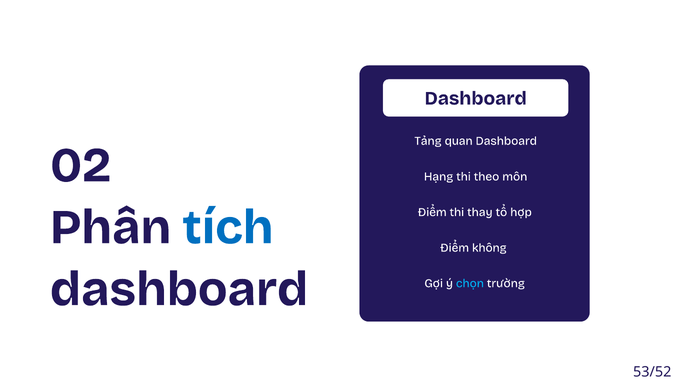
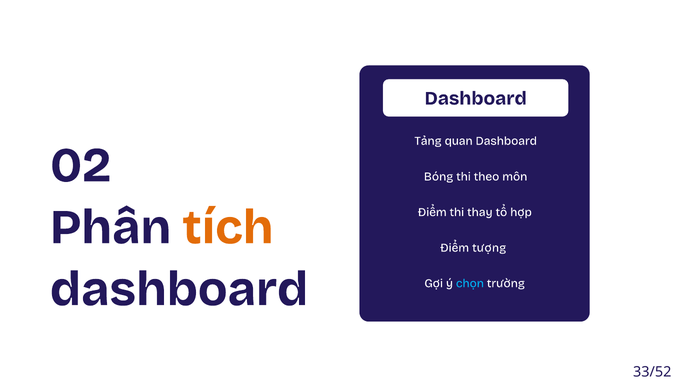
Hạng: Hạng -> Bóng
tích colour: blue -> orange
không: không -> tượng
53/52: 53/52 -> 33/52
